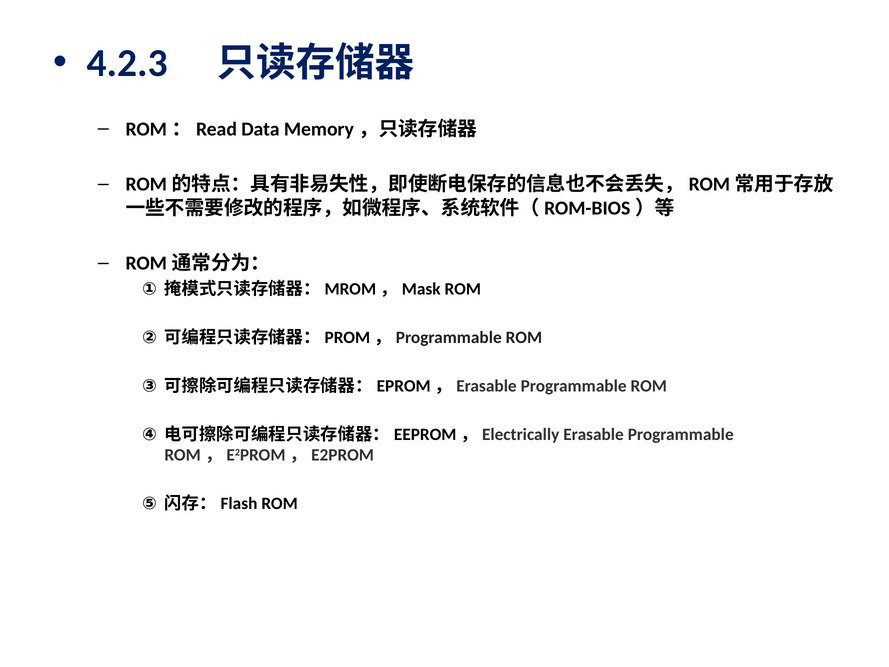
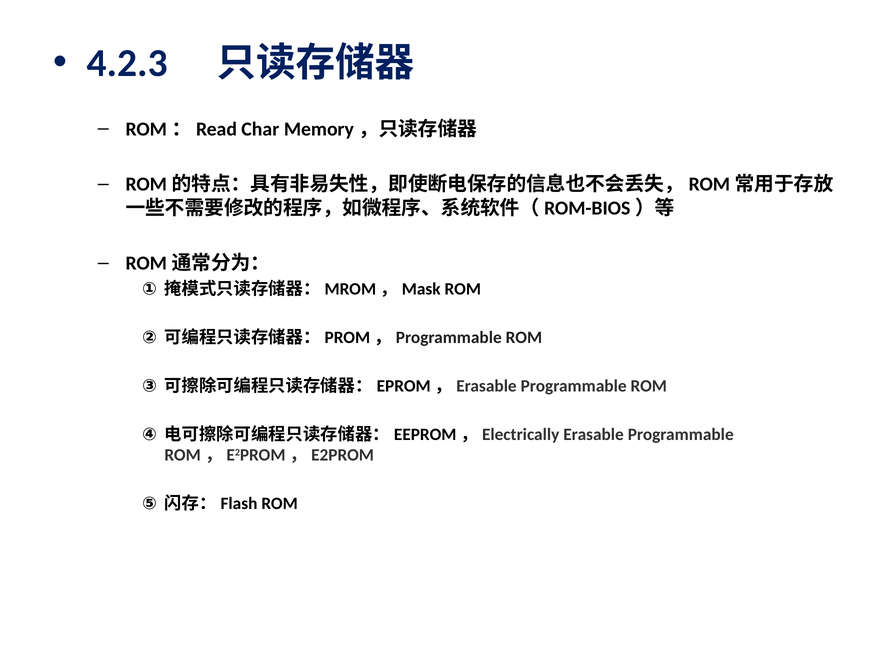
Data: Data -> Char
